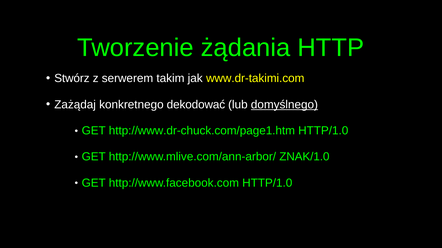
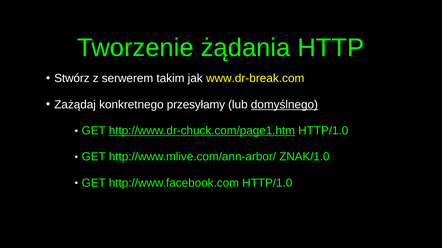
www.dr-takimi.com: www.dr-takimi.com -> www.dr-break.com
dekodować: dekodować -> przesyłamy
http://www.dr-chuck.com/page1.htm underline: none -> present
